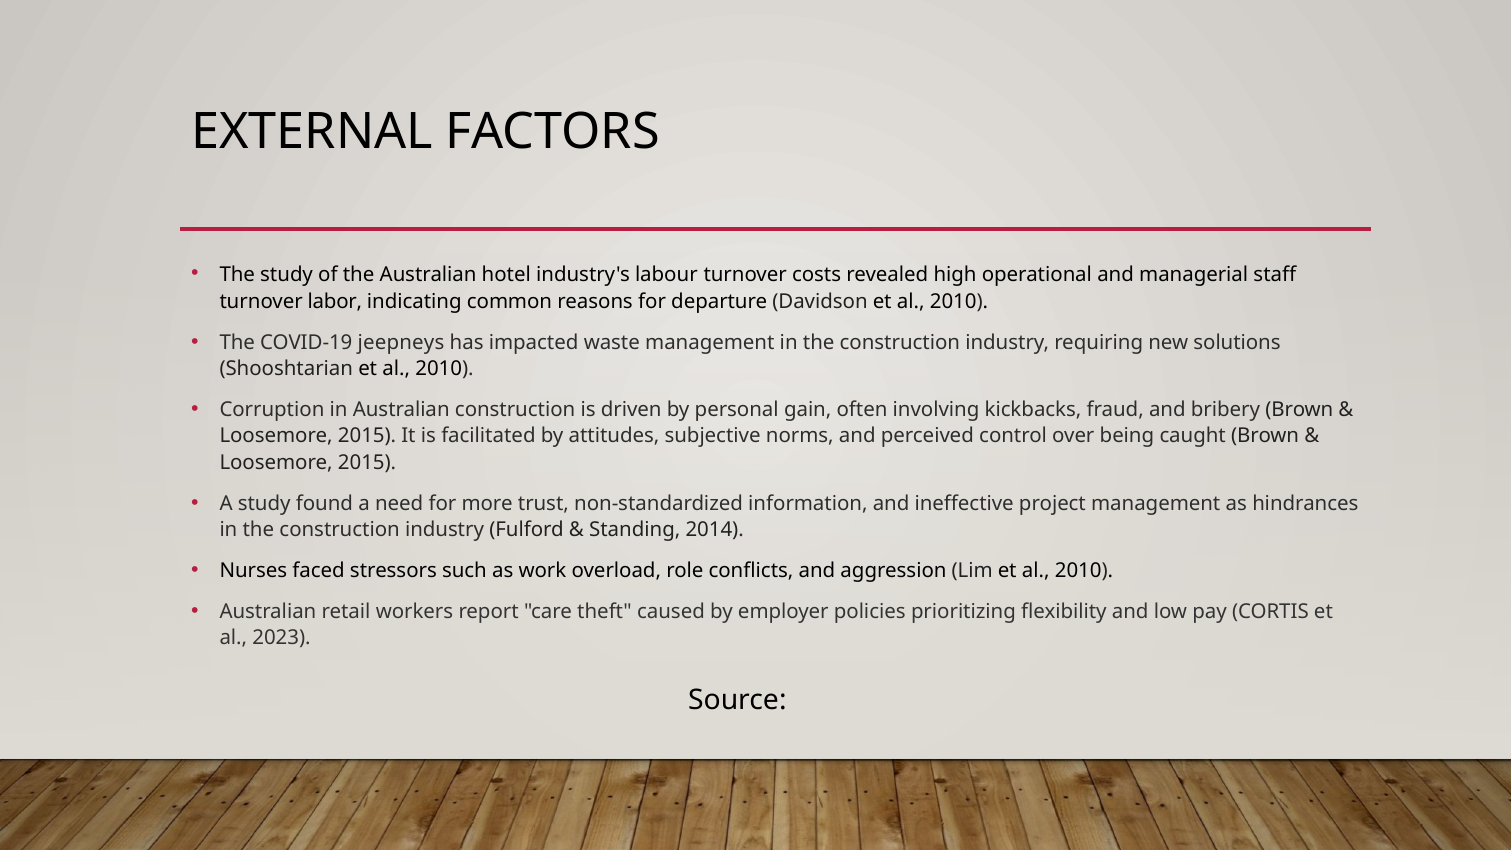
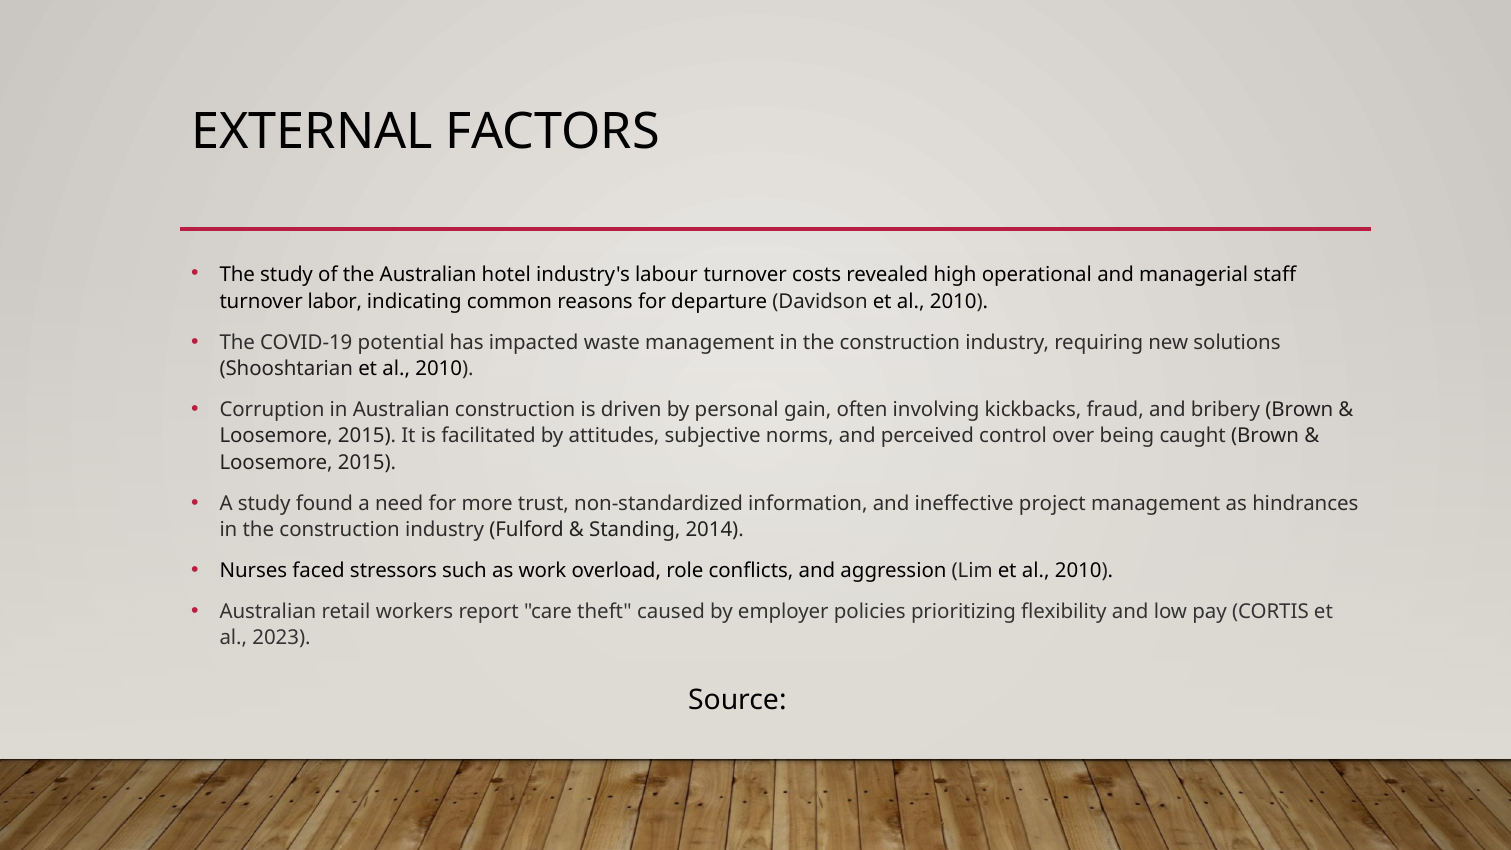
jeepneys: jeepneys -> potential
